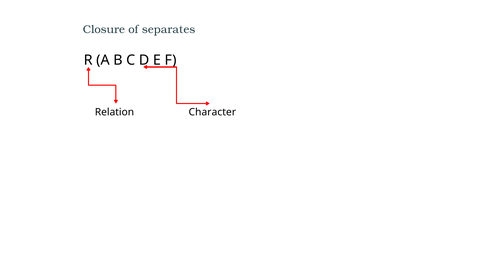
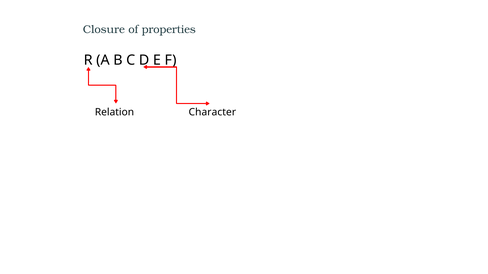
separates: separates -> properties
